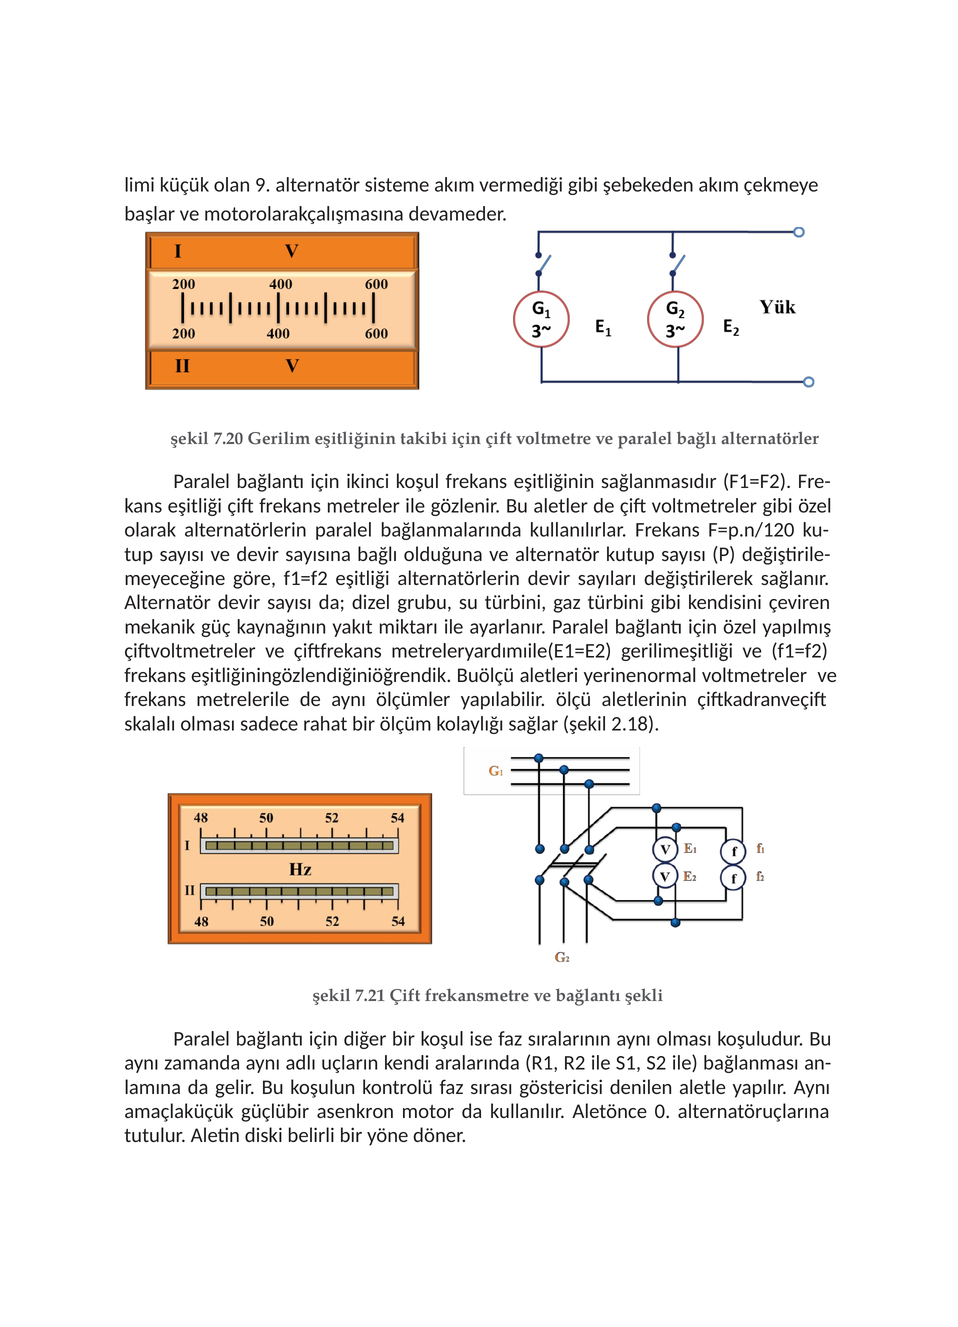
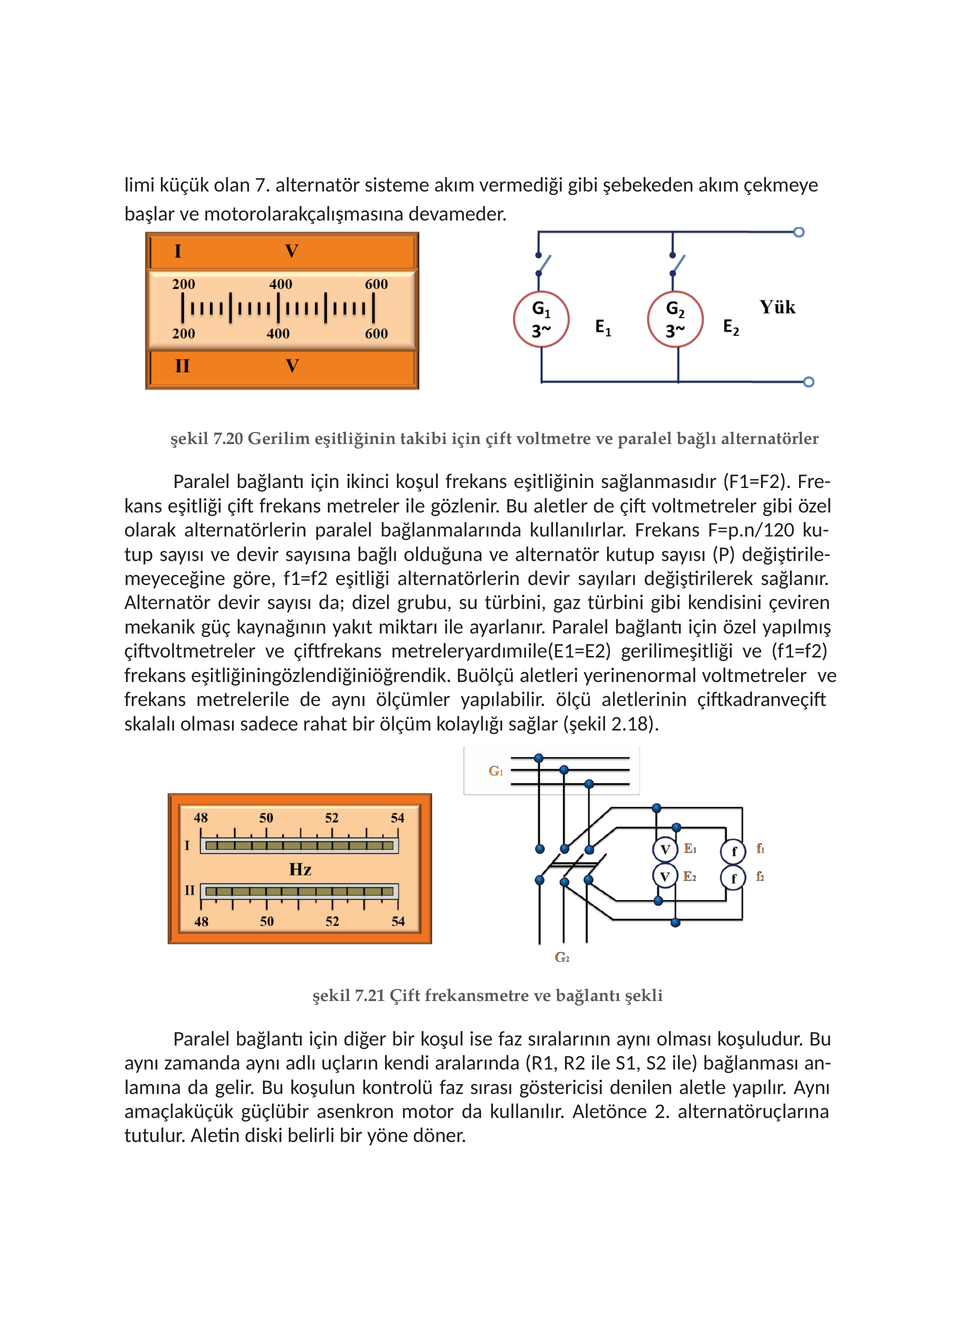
9: 9 -> 7
0: 0 -> 2
